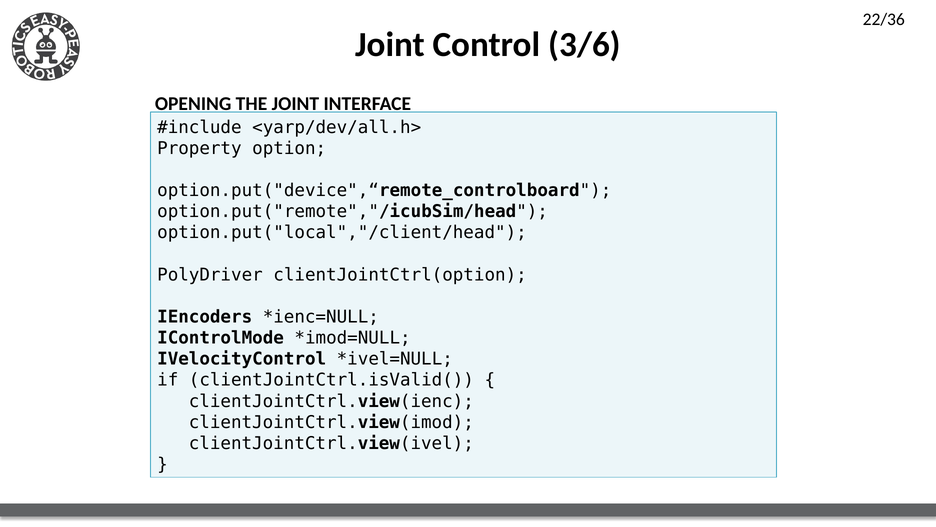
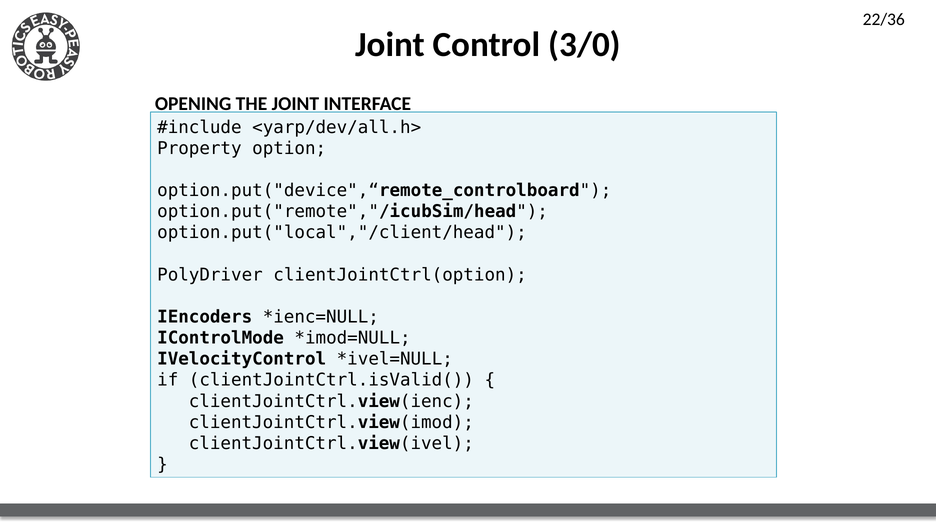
3/6: 3/6 -> 3/0
